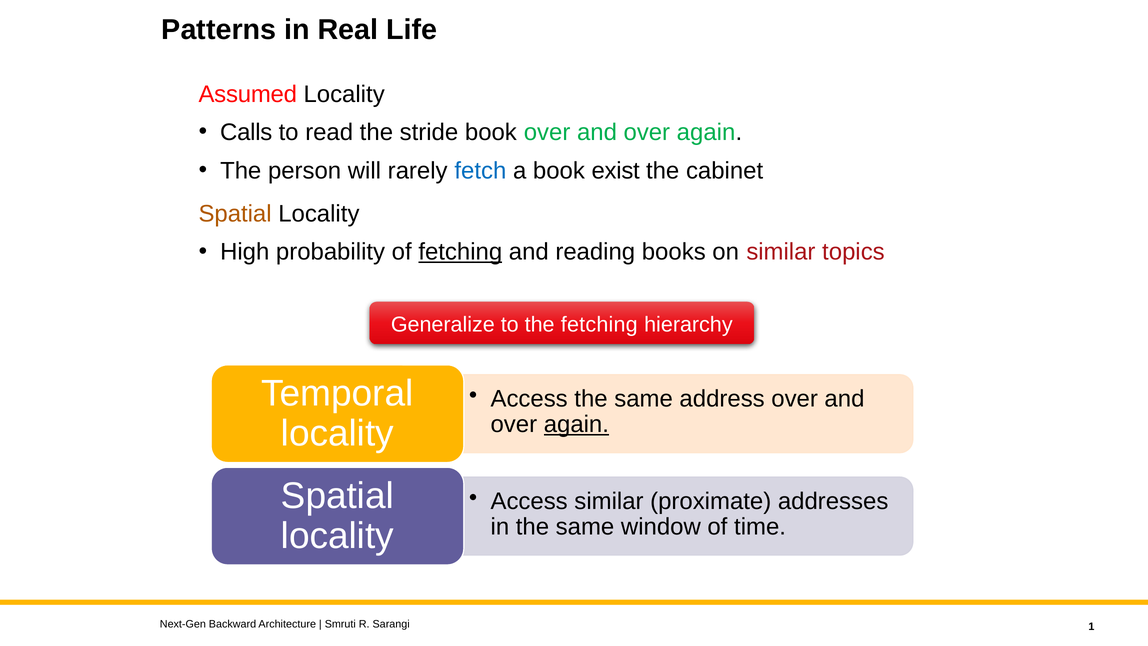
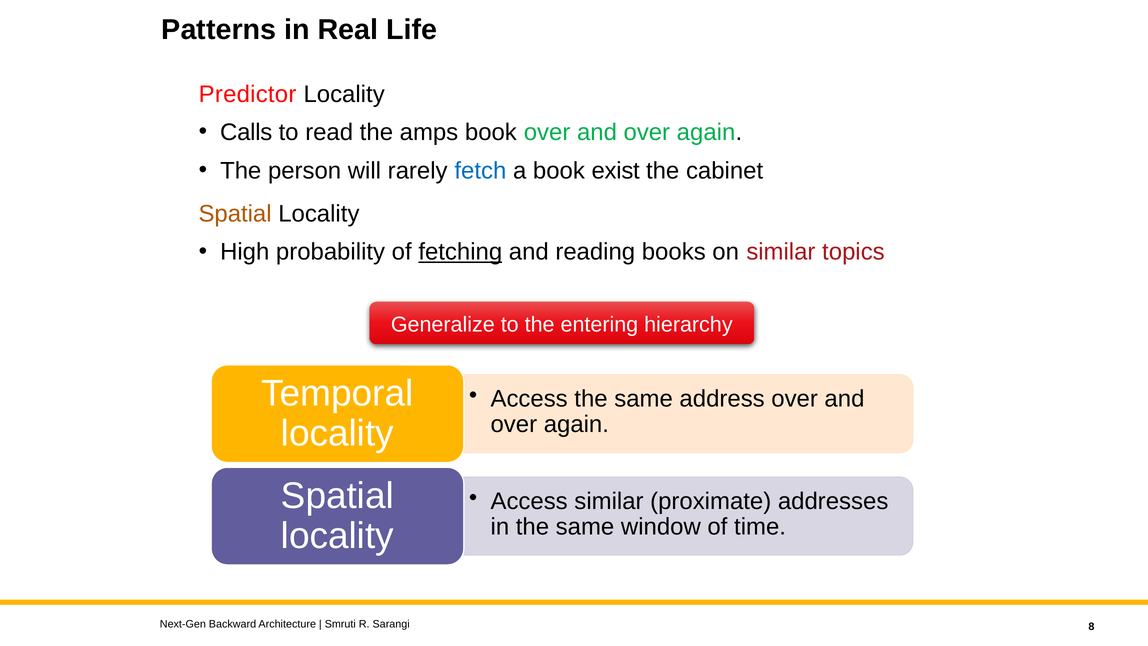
Assumed: Assumed -> Predictor
stride: stride -> amps
the fetching: fetching -> entering
again at (576, 424) underline: present -> none
1: 1 -> 8
